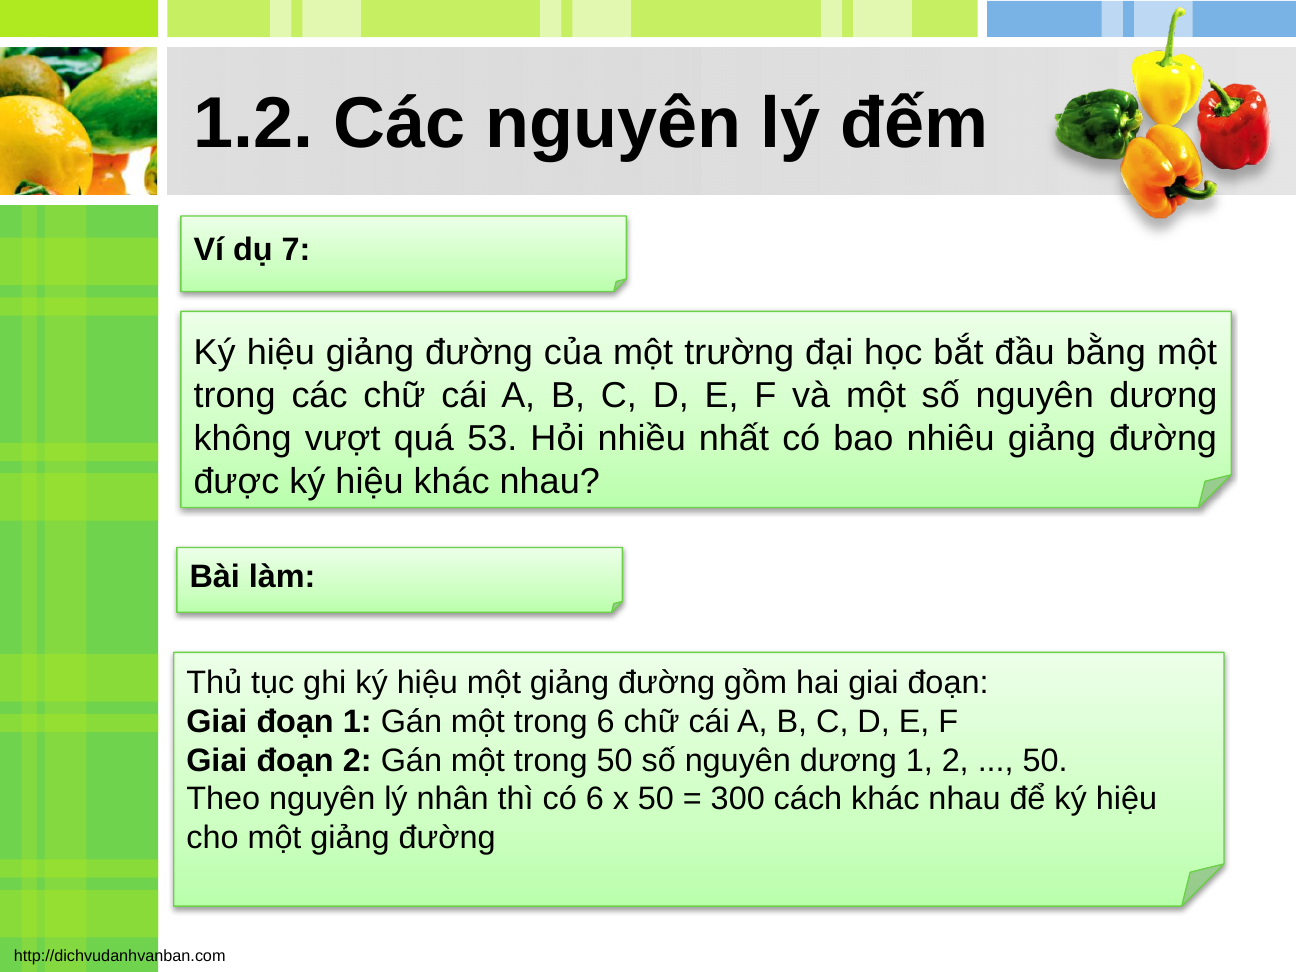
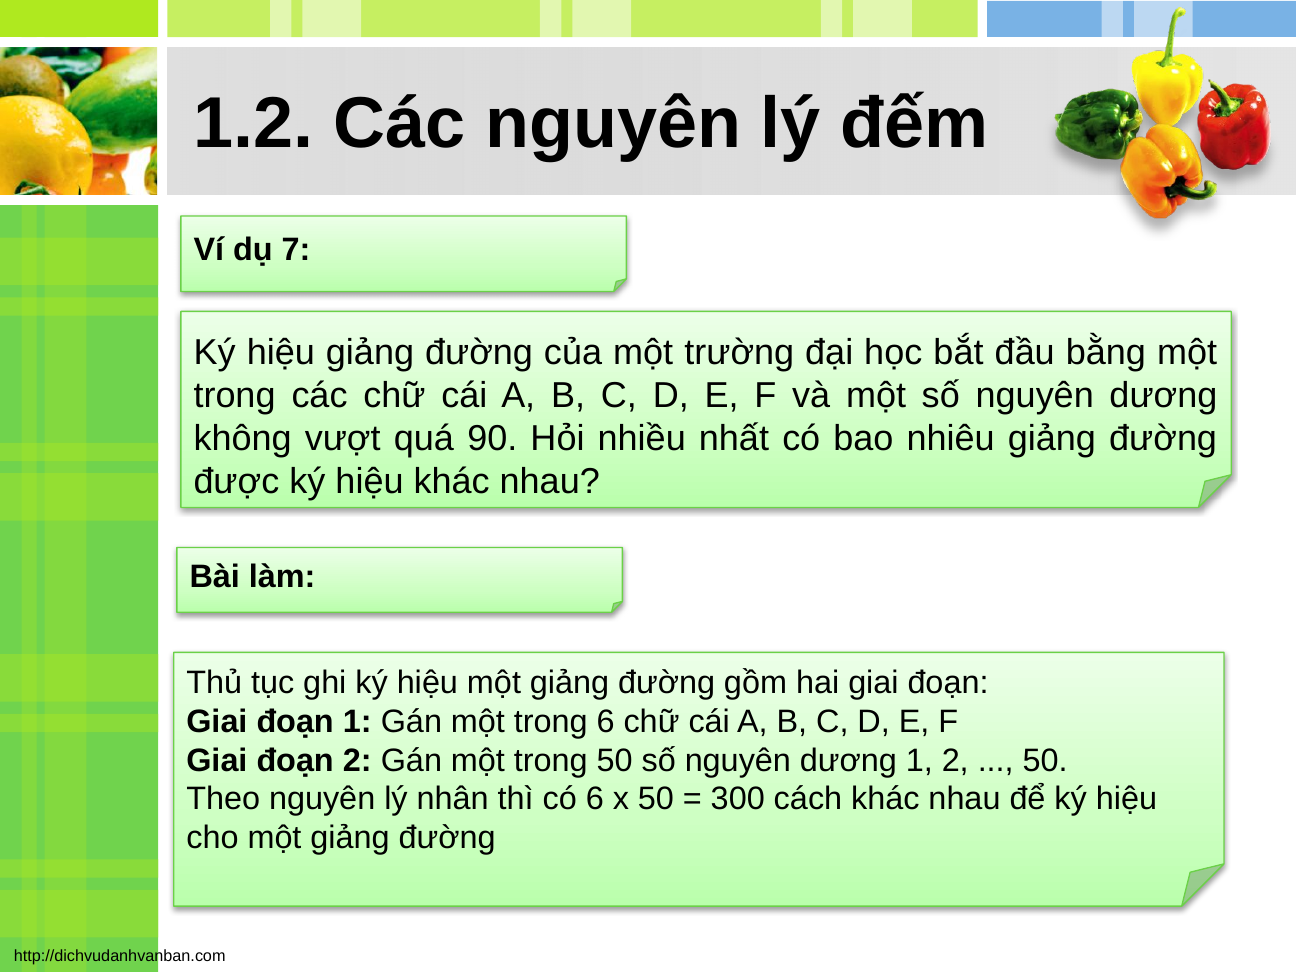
53: 53 -> 90
